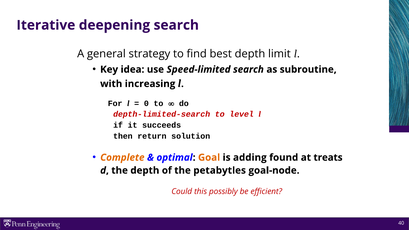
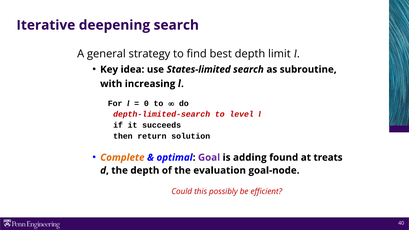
Speed-limited: Speed-limited -> States-limited
Goal colour: orange -> purple
petabytles: petabytles -> evaluation
